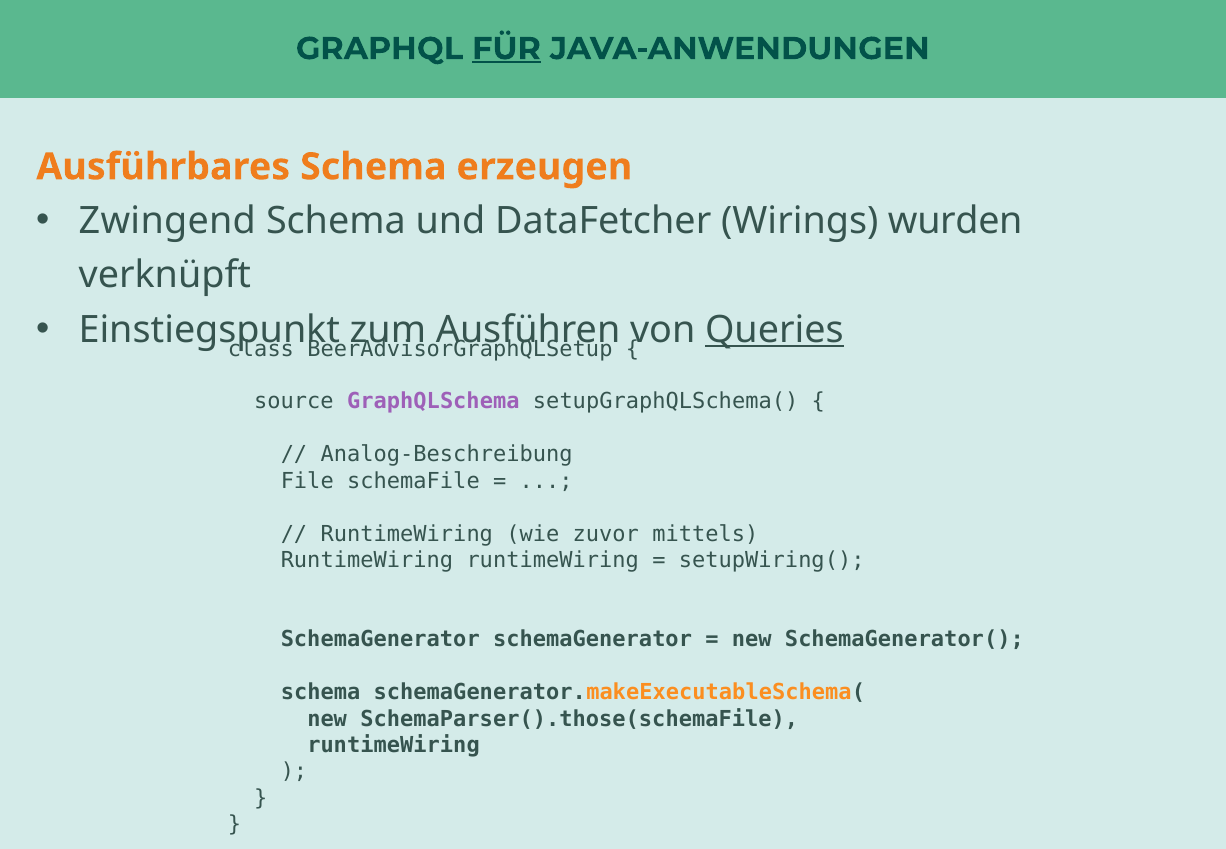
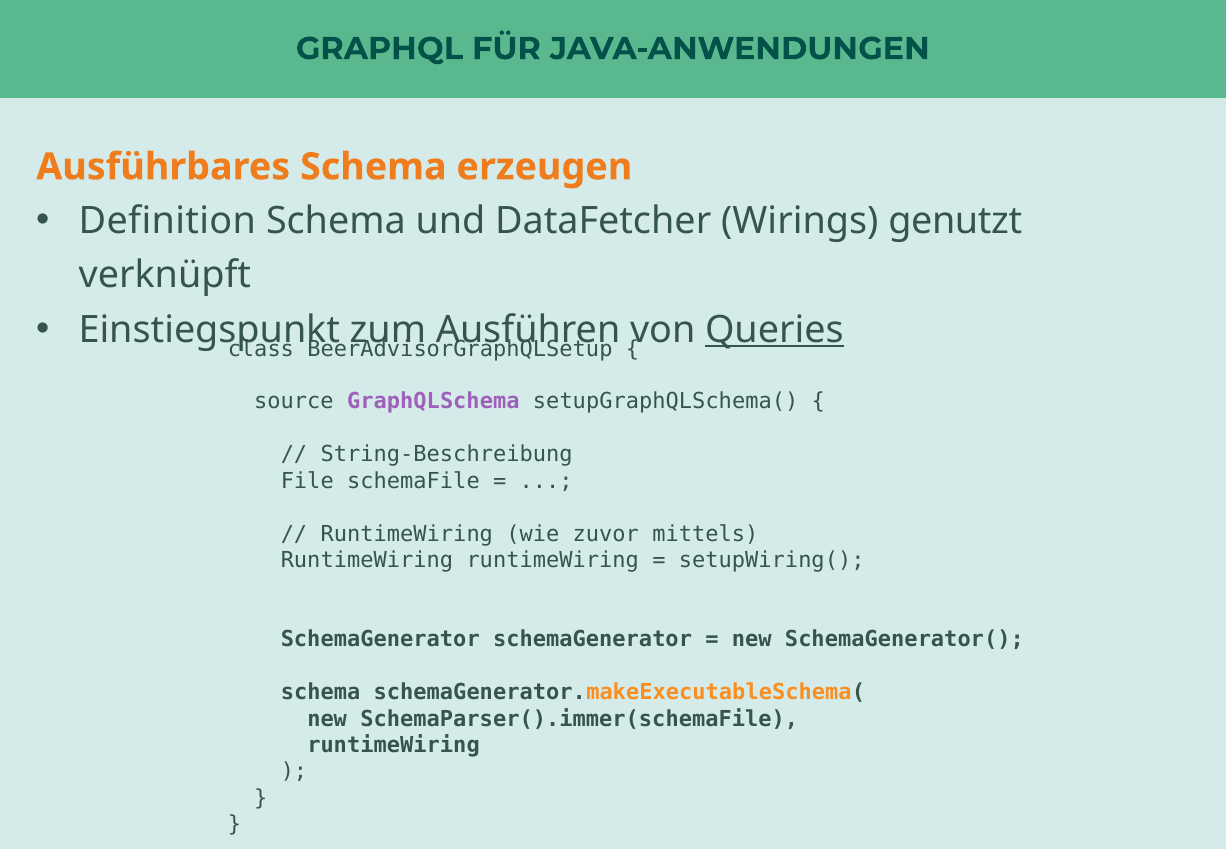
FÜR underline: present -> none
Zwingend: Zwingend -> Definition
wurden: wurden -> genutzt
Analog-Beschreibung: Analog-Beschreibung -> String-Beschreibung
SchemaParser().those(schemaFile: SchemaParser().those(schemaFile -> SchemaParser().immer(schemaFile
